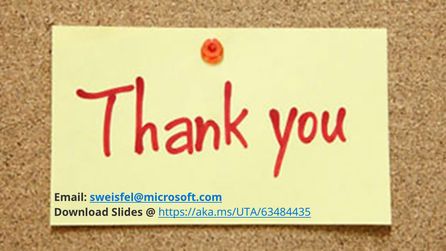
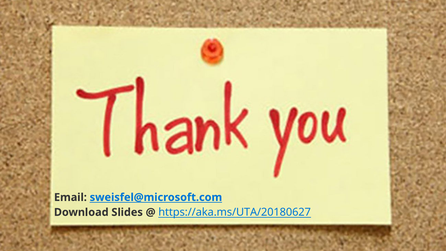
https://aka.ms/UTA/63484435: https://aka.ms/UTA/63484435 -> https://aka.ms/UTA/20180627
